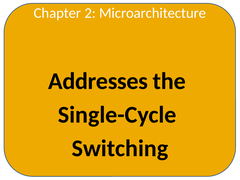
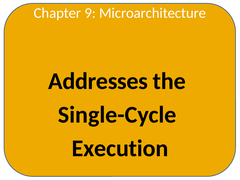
2: 2 -> 9
Switching: Switching -> Execution
